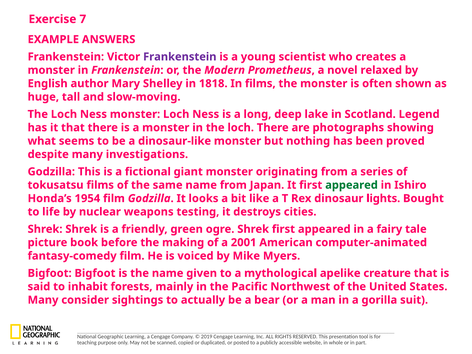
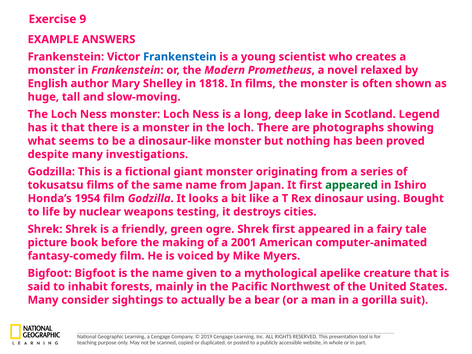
7: 7 -> 9
Frankenstein at (180, 57) colour: purple -> blue
lights: lights -> using
